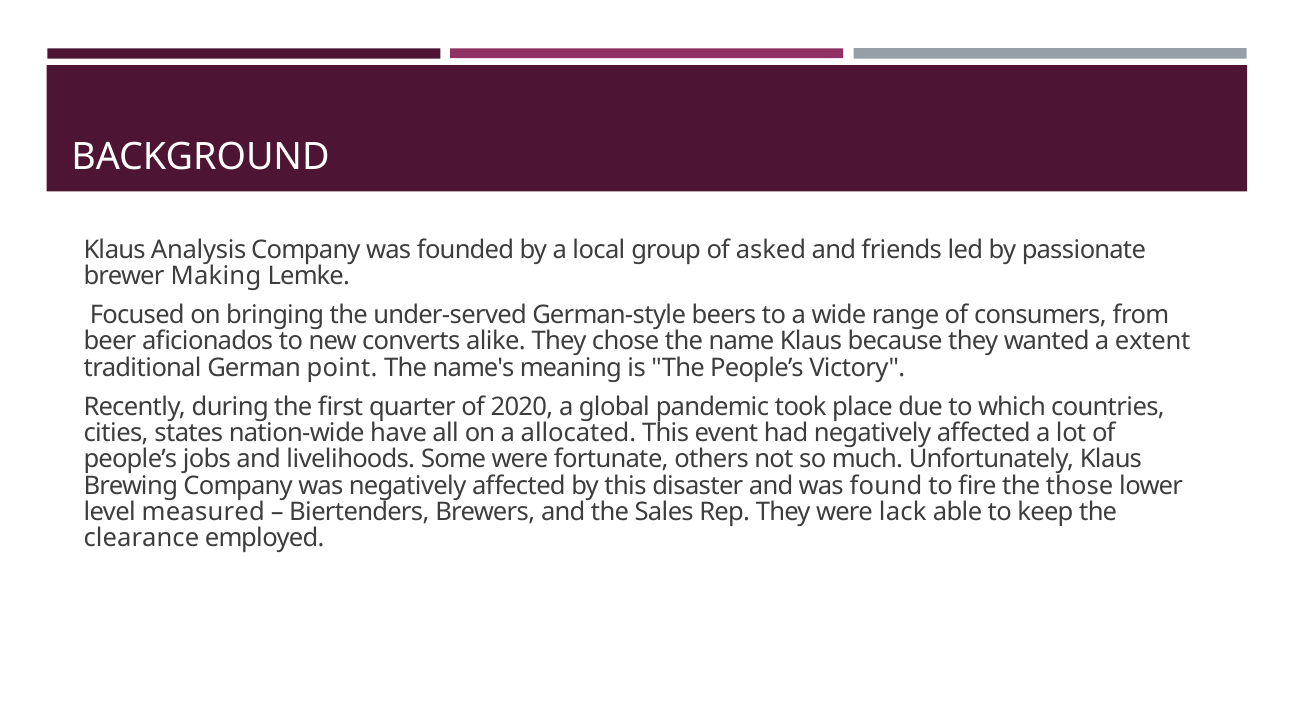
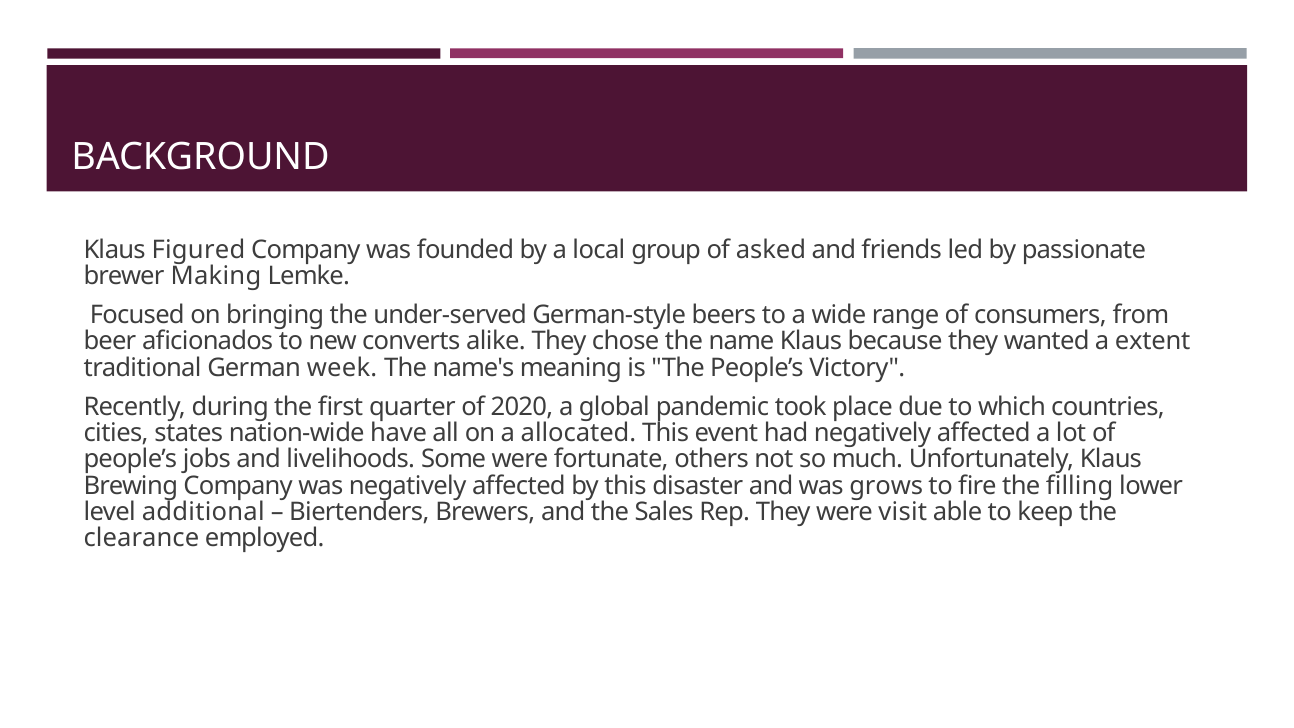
Analysis: Analysis -> Figured
point: point -> week
found: found -> grows
those: those -> filling
measured: measured -> additional
lack: lack -> visit
